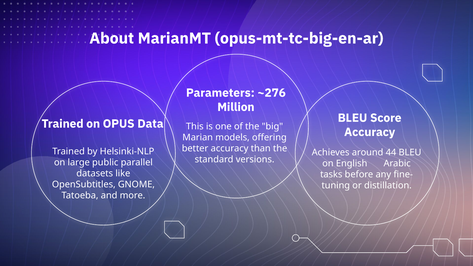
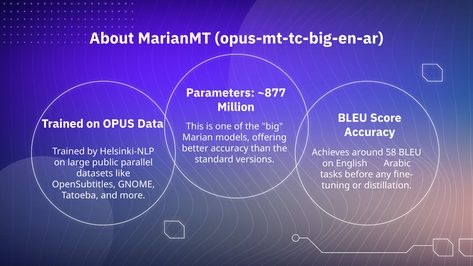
~276: ~276 -> ~877
44: 44 -> 58
